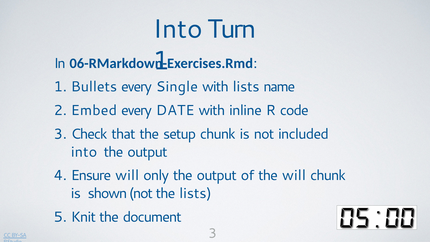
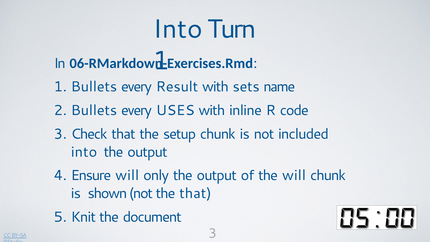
Single: Single -> Result
with lists: lists -> sets
Embed at (94, 110): Embed -> Bullets
DATE: DATE -> USES
the lists: lists -> that
